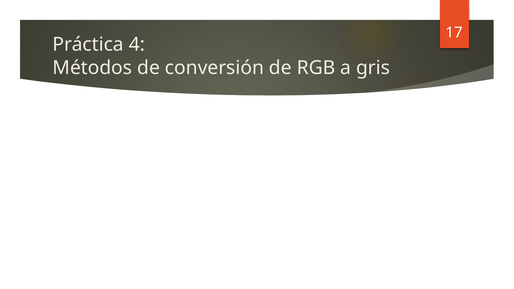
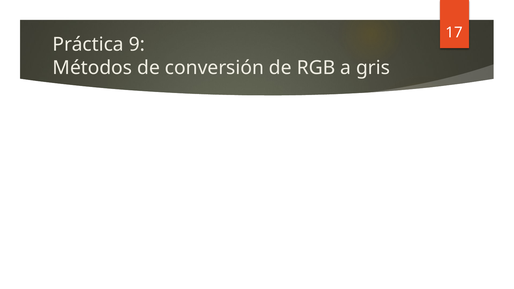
4: 4 -> 9
